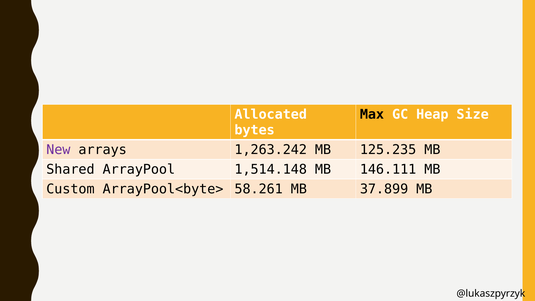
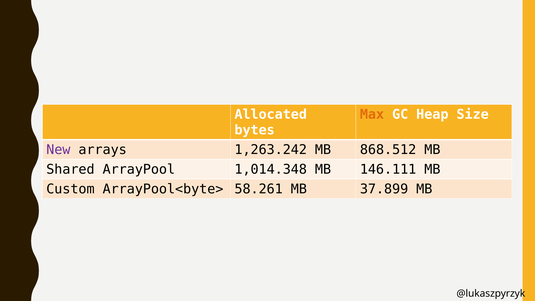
Max colour: black -> orange
125.235: 125.235 -> 868.512
1,514.148: 1,514.148 -> 1,014.348
